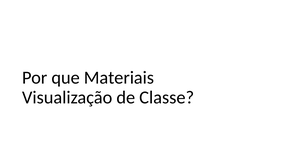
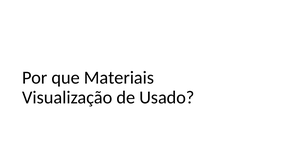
Classe: Classe -> Usado
